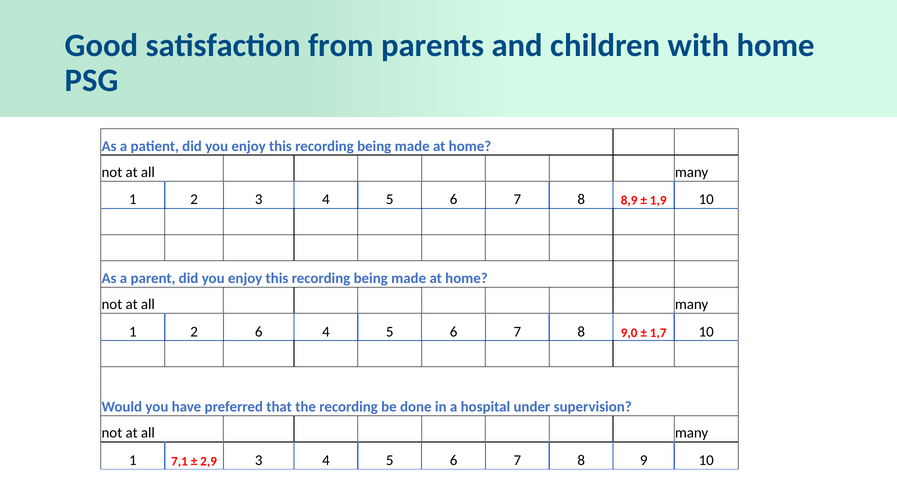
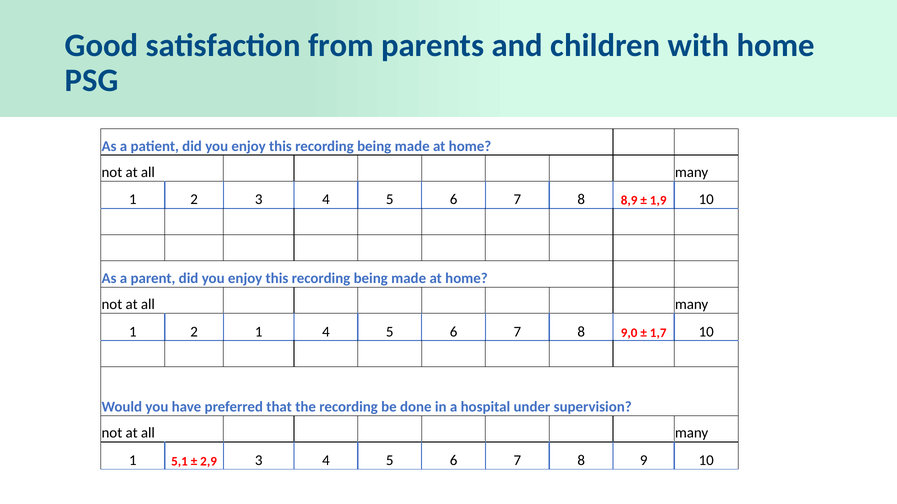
2 6: 6 -> 1
7,1: 7,1 -> 5,1
